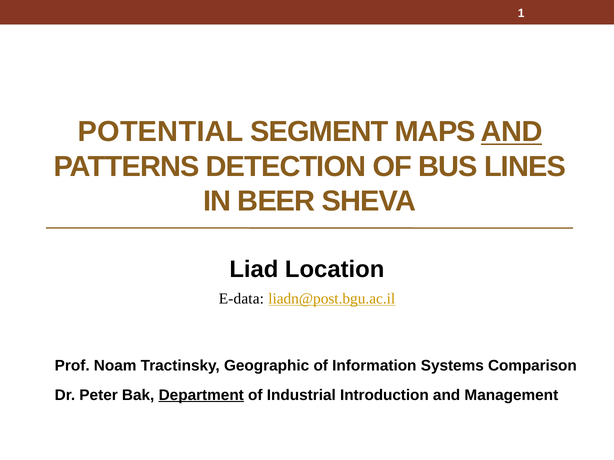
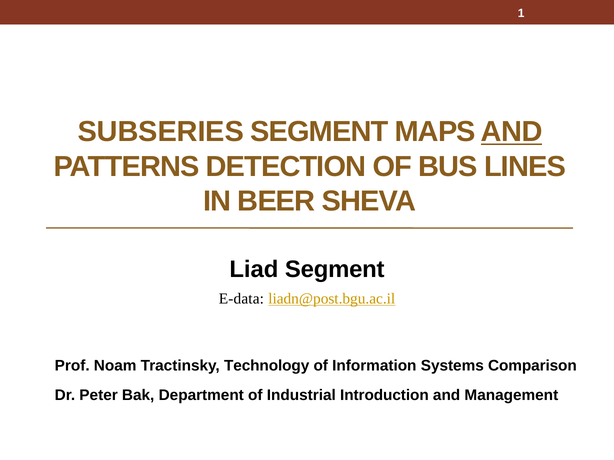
POTENTIAL: POTENTIAL -> SUBSERIES
Liad Location: Location -> Segment
Geographic: Geographic -> Technology
Department underline: present -> none
